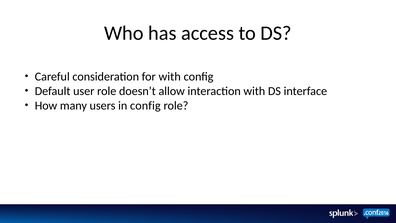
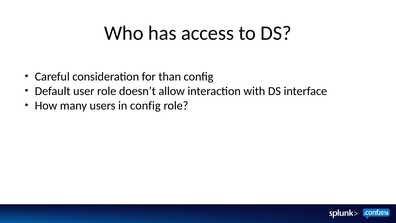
for with: with -> than
